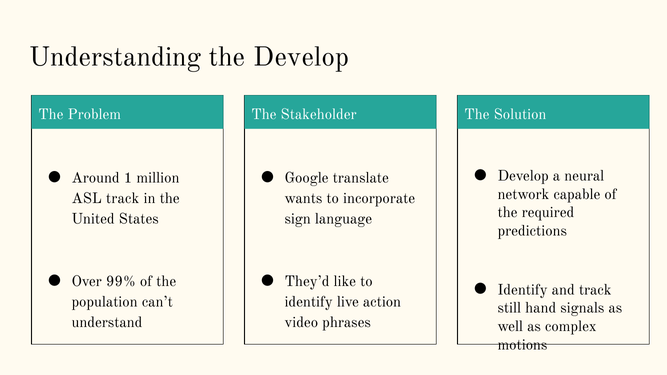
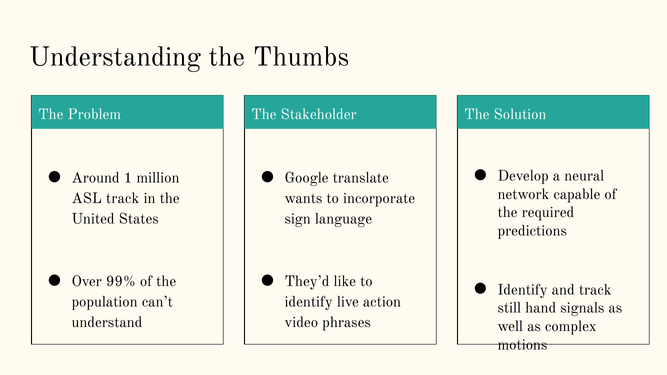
the Develop: Develop -> Thumbs
